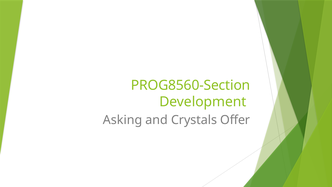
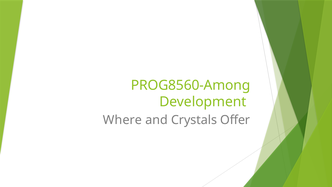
PROG8560-Section: PROG8560-Section -> PROG8560-Among
Asking: Asking -> Where
